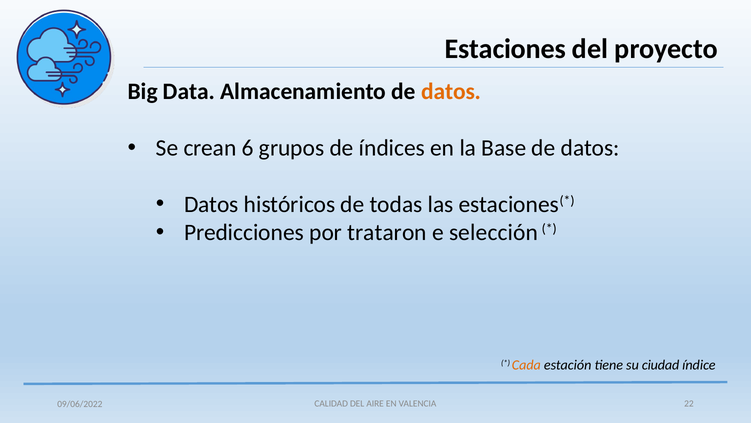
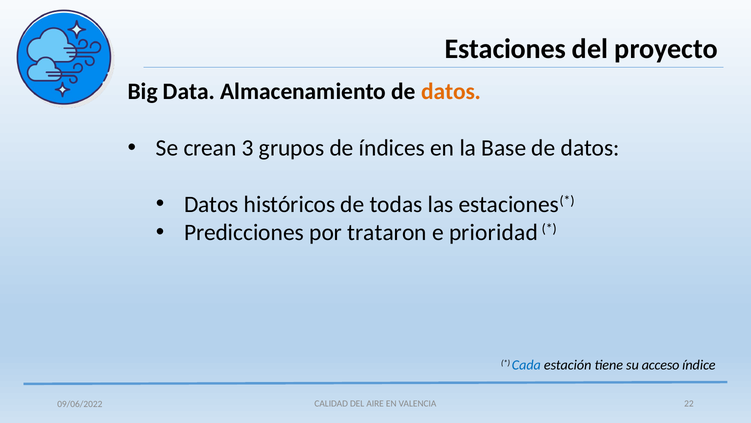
6: 6 -> 3
selección: selección -> prioridad
Cada colour: orange -> blue
ciudad: ciudad -> acceso
